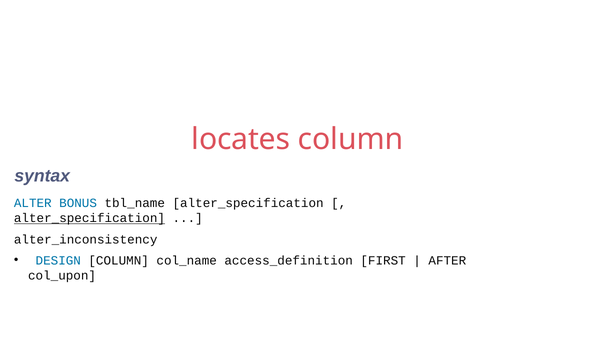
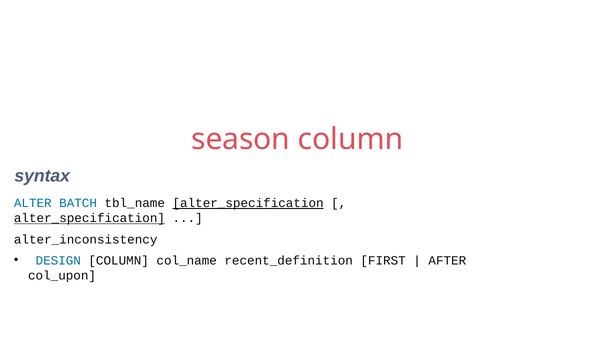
locates: locates -> season
BONUS: BONUS -> BATCH
alter_specification at (248, 203) underline: none -> present
access_definition: access_definition -> recent_definition
